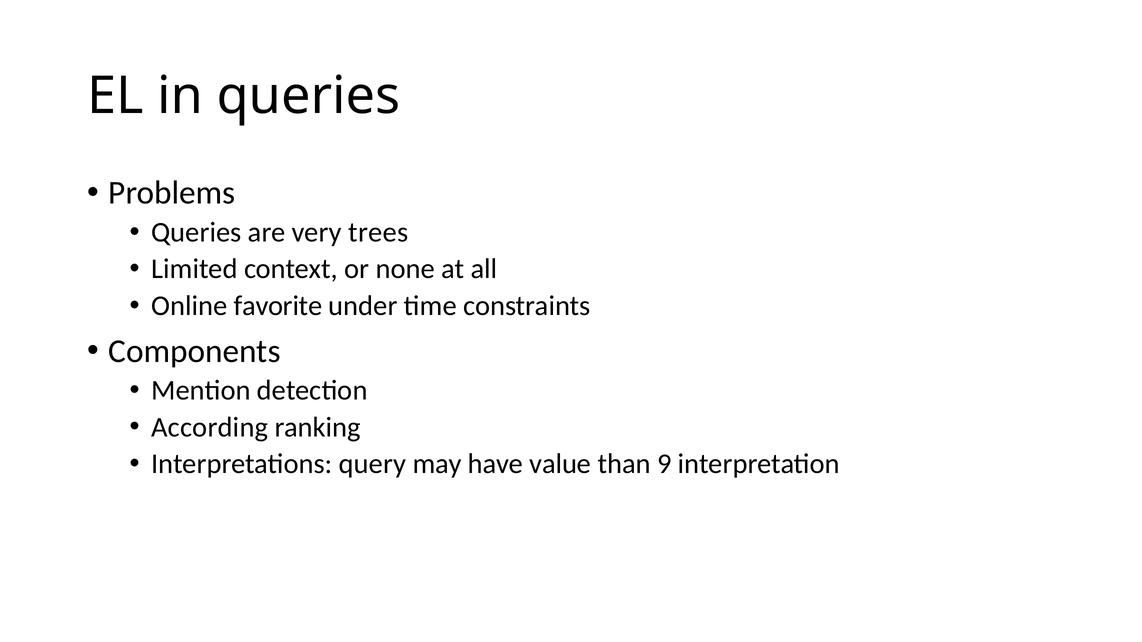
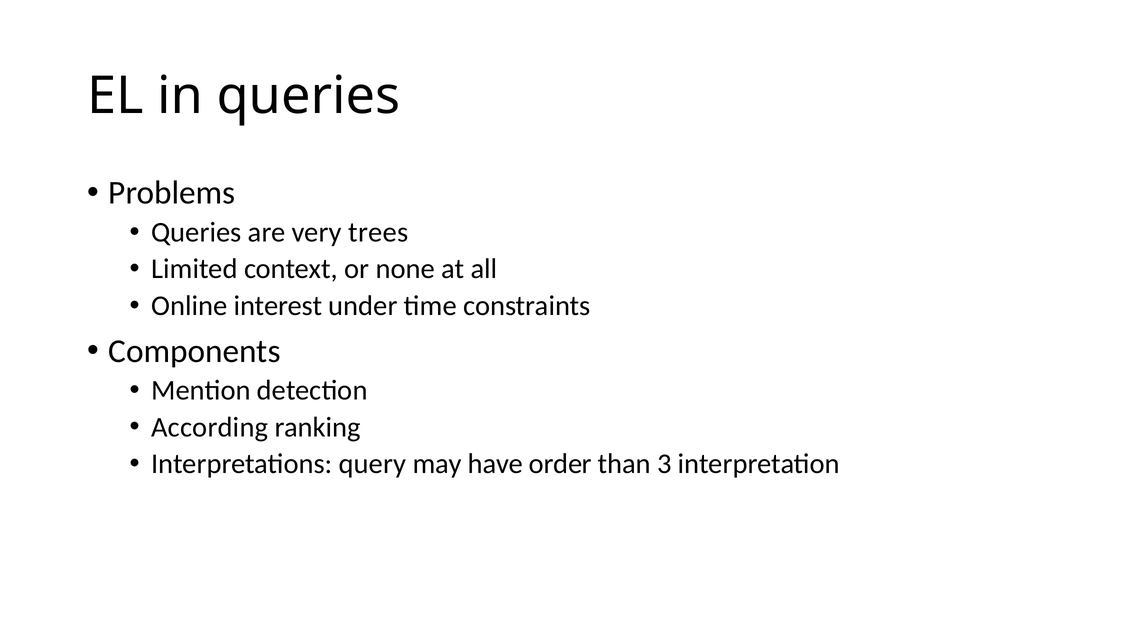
favorite: favorite -> interest
value: value -> order
9: 9 -> 3
